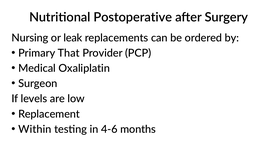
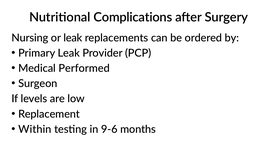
Postoperative: Postoperative -> Complications
Primary That: That -> Leak
Oxaliplatin: Oxaliplatin -> Performed
4-6: 4-6 -> 9-6
